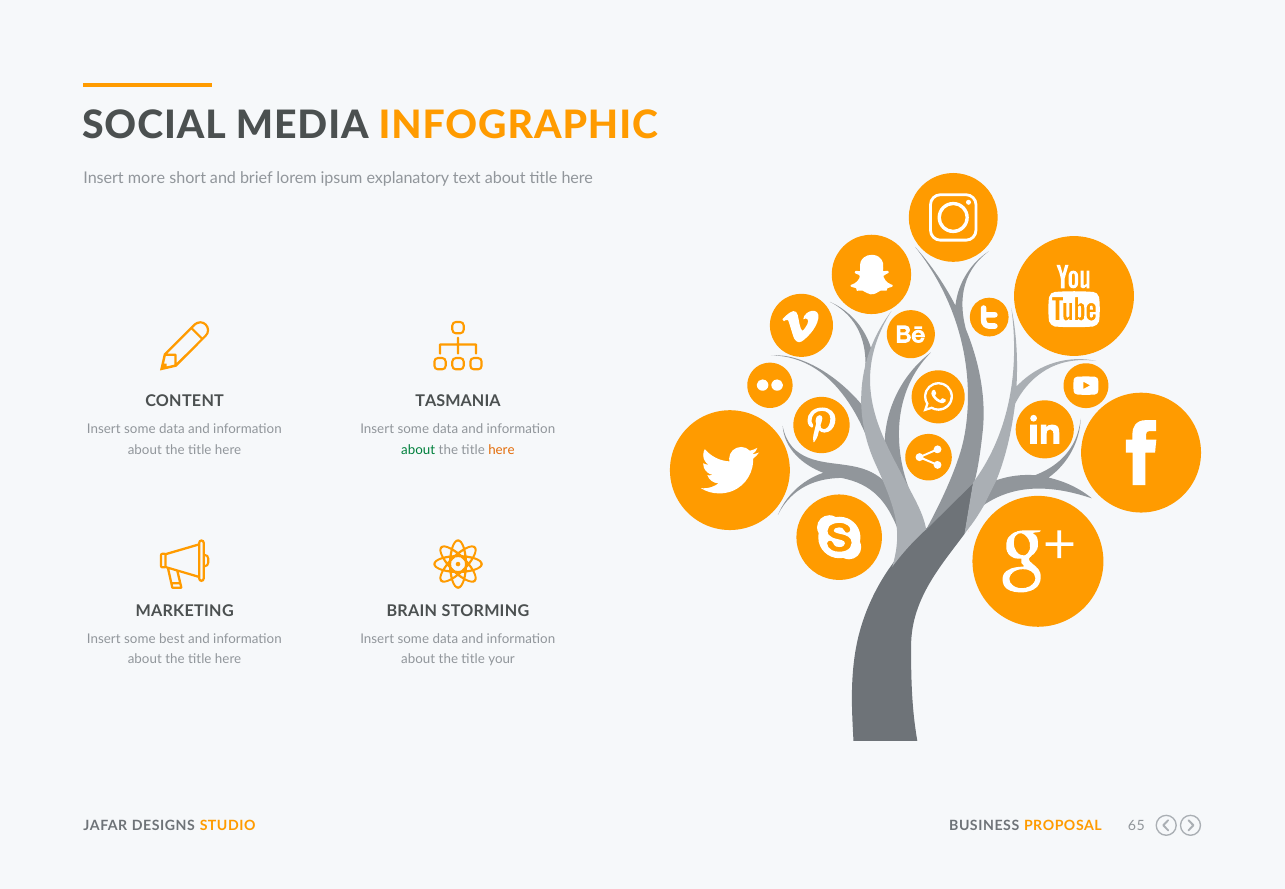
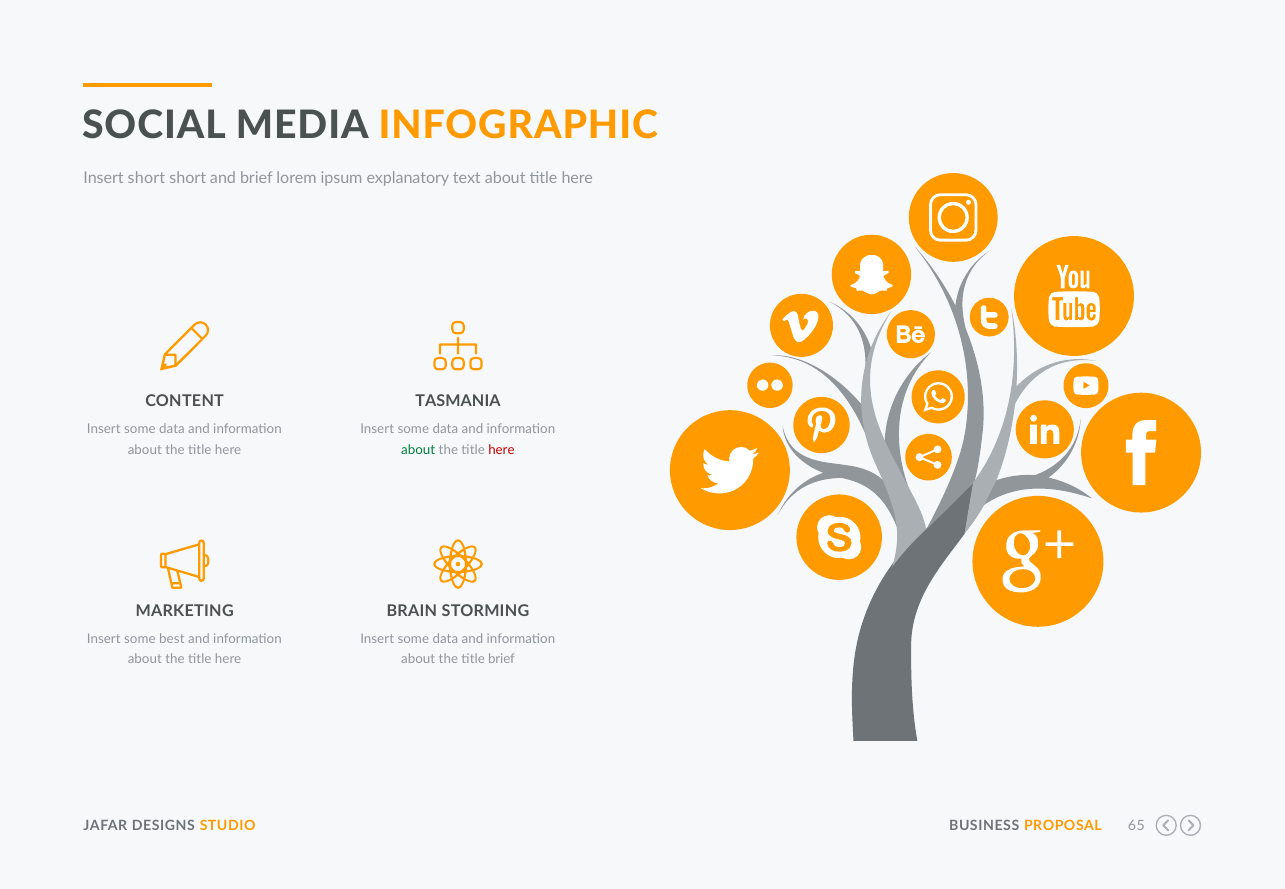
Insert more: more -> short
here at (501, 450) colour: orange -> red
title your: your -> brief
